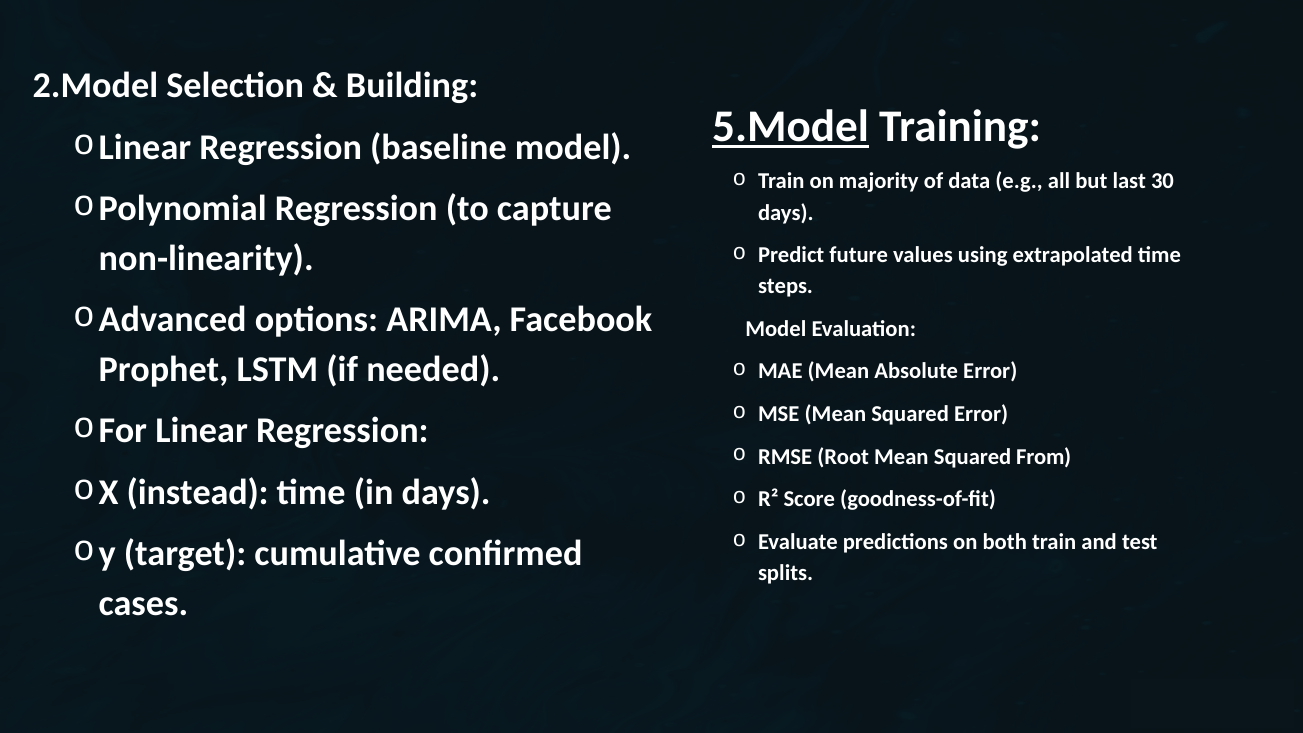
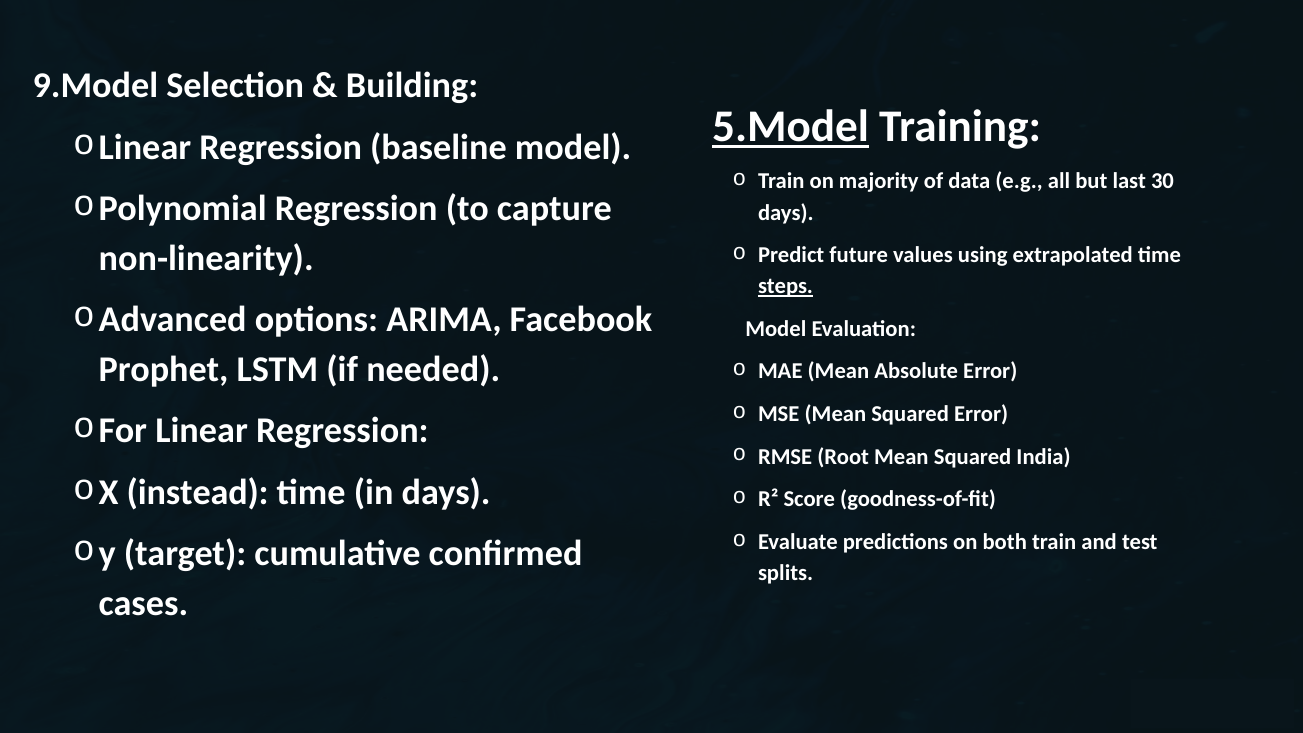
2.Model: 2.Model -> 9.Model
steps underline: none -> present
From: From -> India
